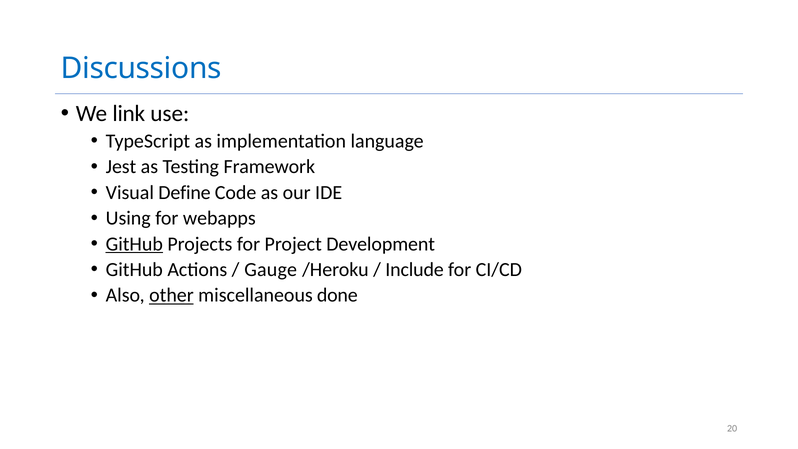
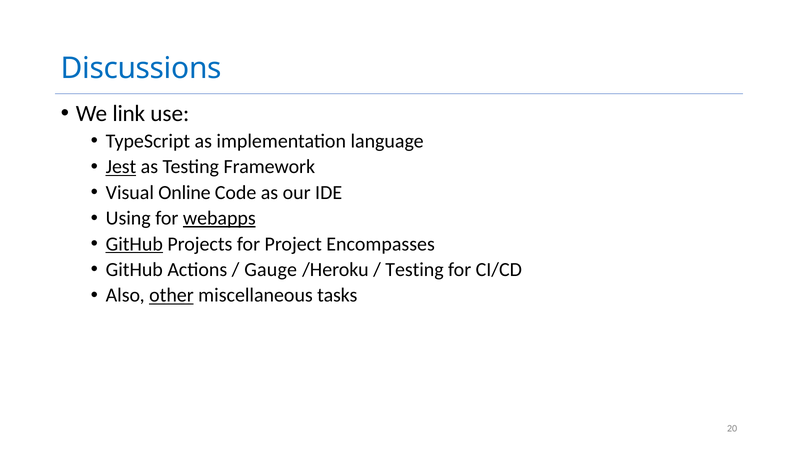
Jest underline: none -> present
Define: Define -> Online
webapps underline: none -> present
Development: Development -> Encompasses
Include at (415, 270): Include -> Testing
done: done -> tasks
